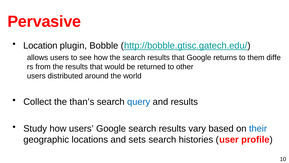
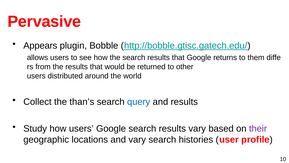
Location: Location -> Appears
their colour: blue -> purple
and sets: sets -> vary
